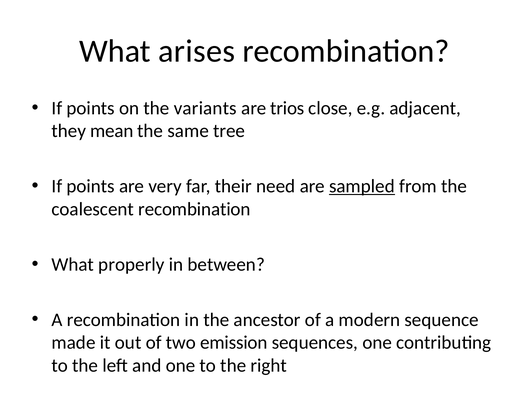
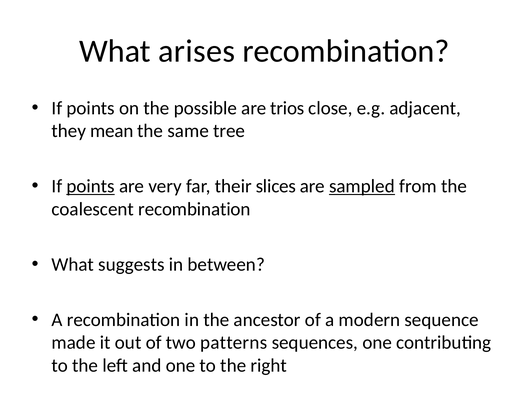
variants: variants -> possible
points at (91, 186) underline: none -> present
need: need -> slices
properly: properly -> suggests
emission: emission -> patterns
